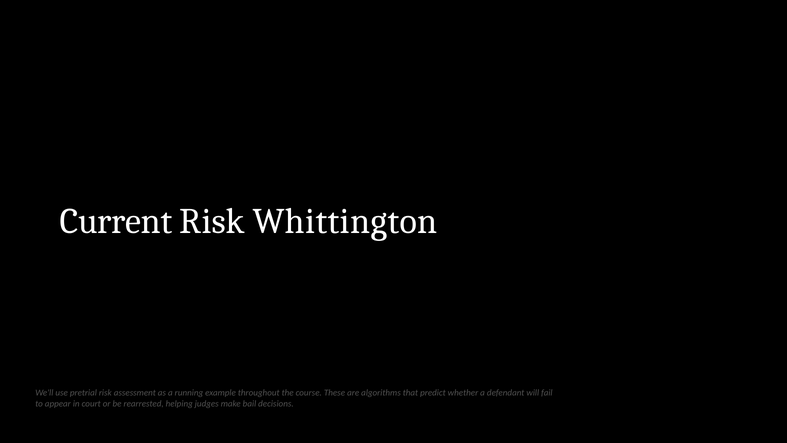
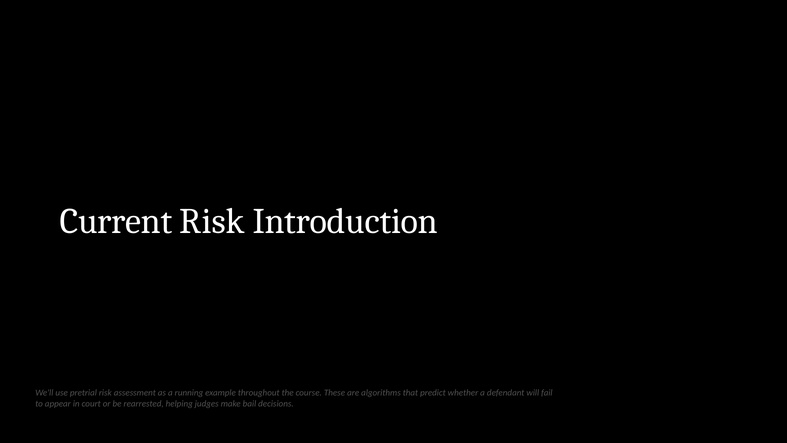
Whittington: Whittington -> Introduction
